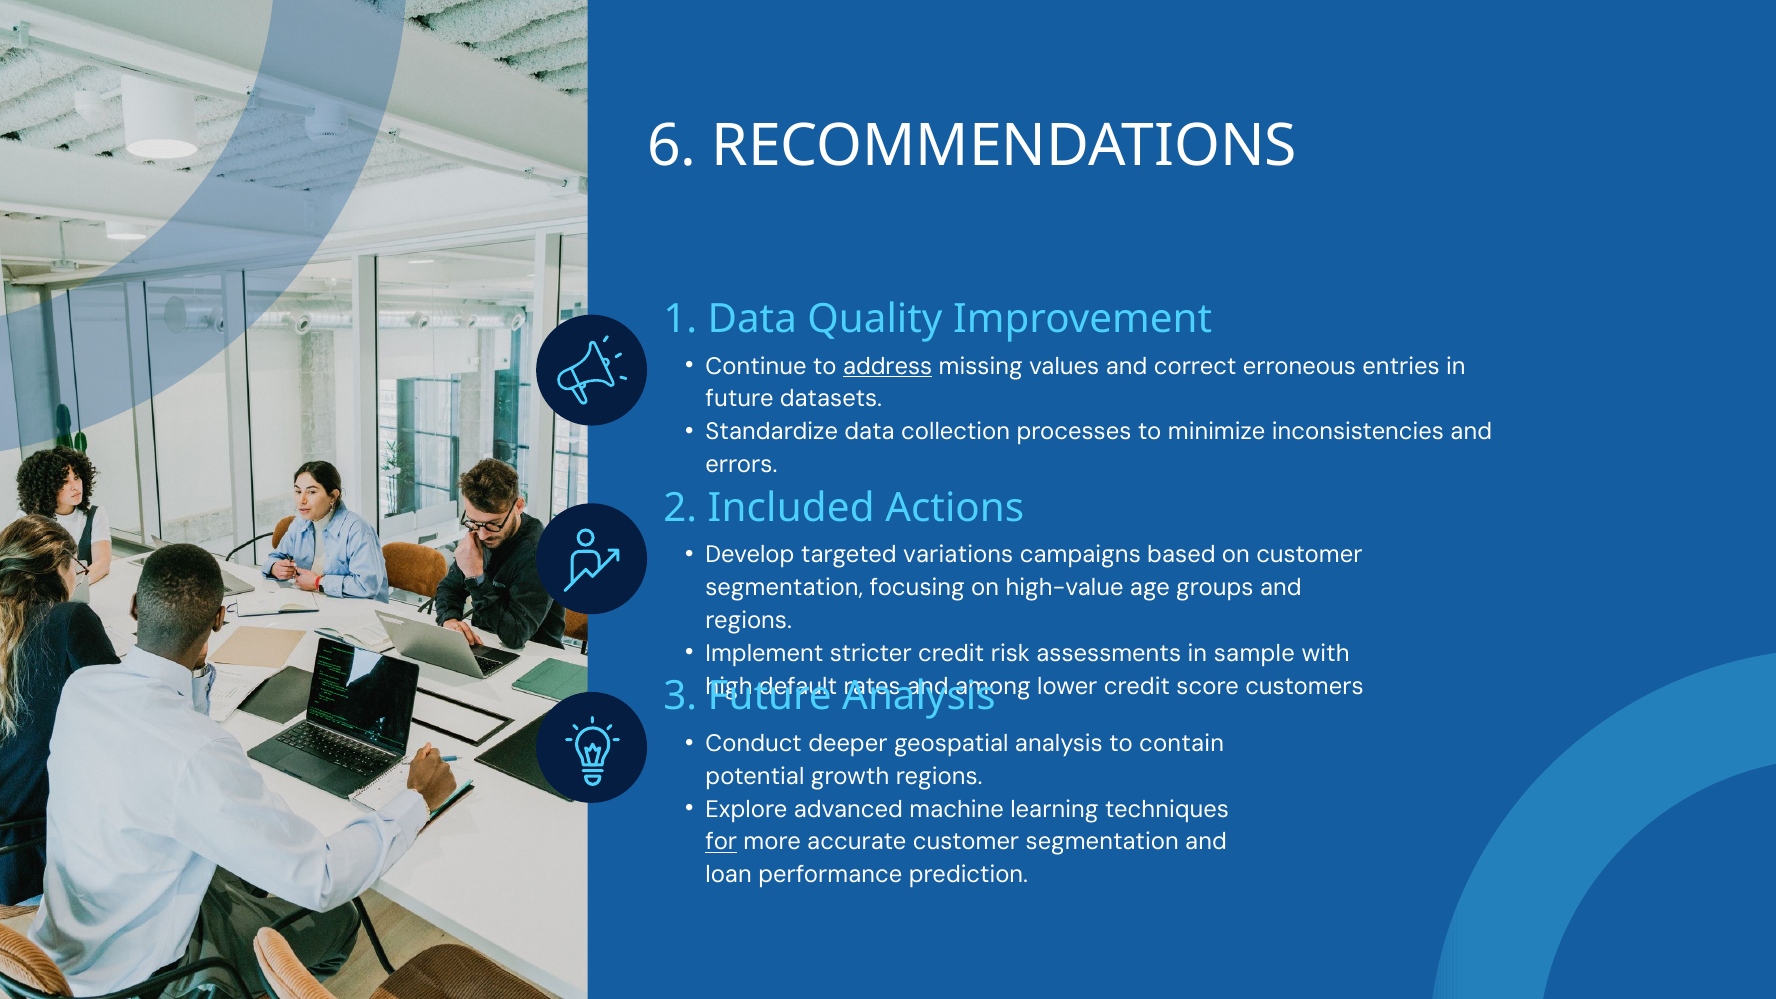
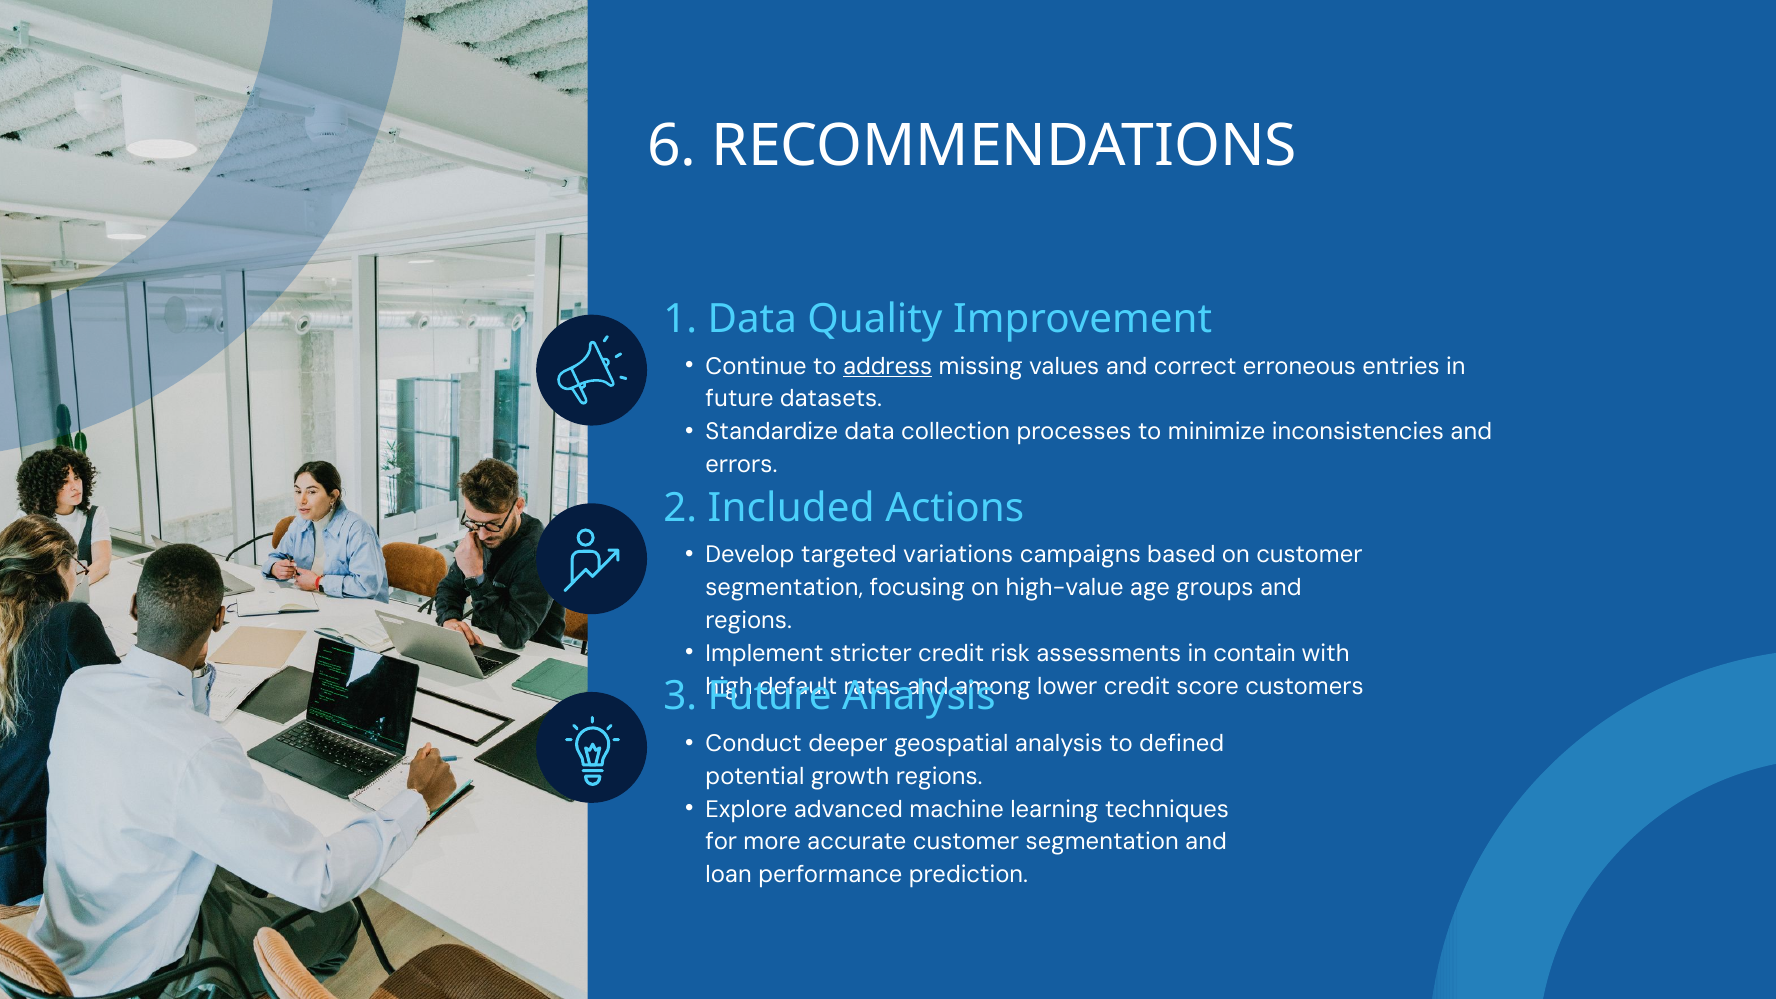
sample: sample -> contain
contain: contain -> defined
for underline: present -> none
